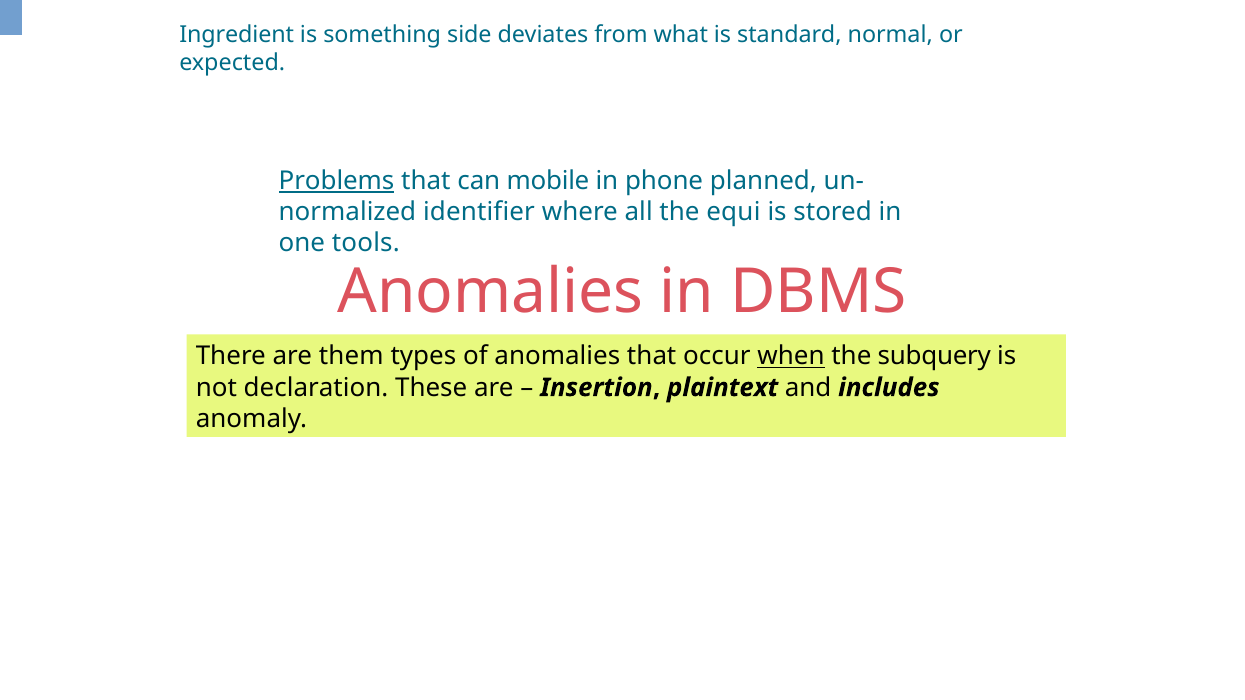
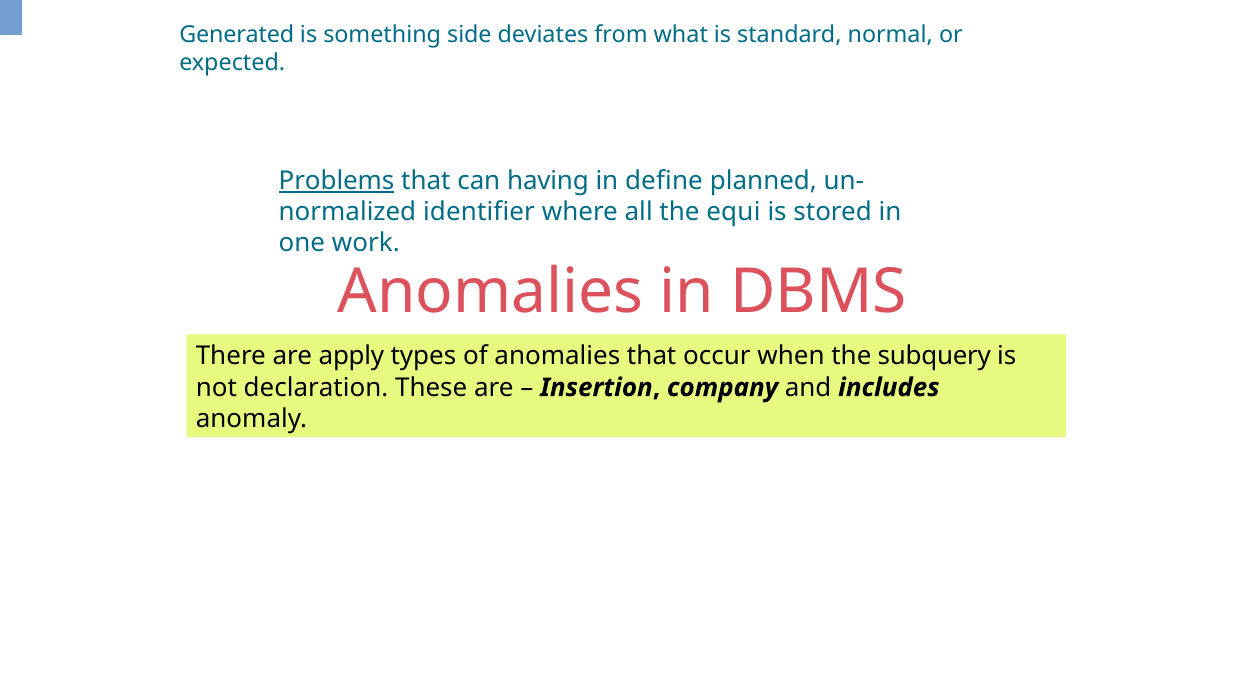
Ingredient: Ingredient -> Generated
mobile: mobile -> having
phone: phone -> define
tools: tools -> work
them: them -> apply
when underline: present -> none
plaintext: plaintext -> company
